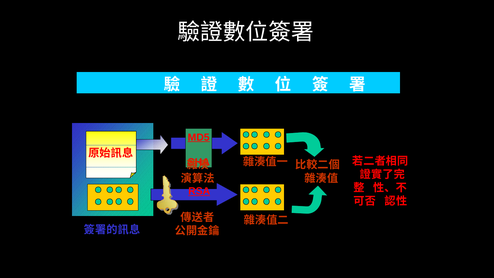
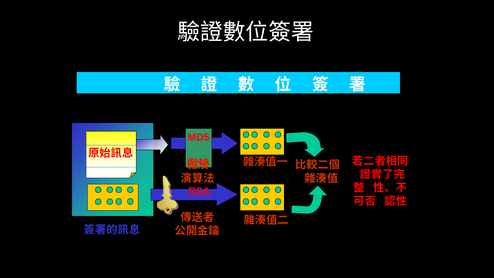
MD5 underline: present -> none
